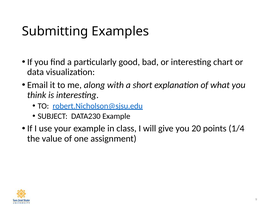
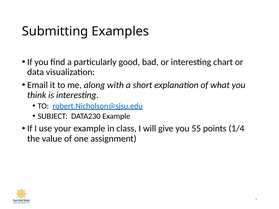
20: 20 -> 55
